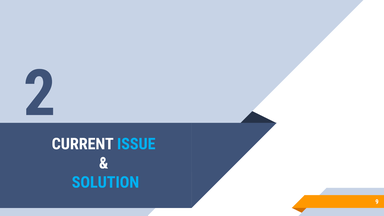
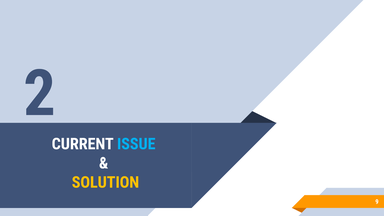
SOLUTION colour: light blue -> yellow
